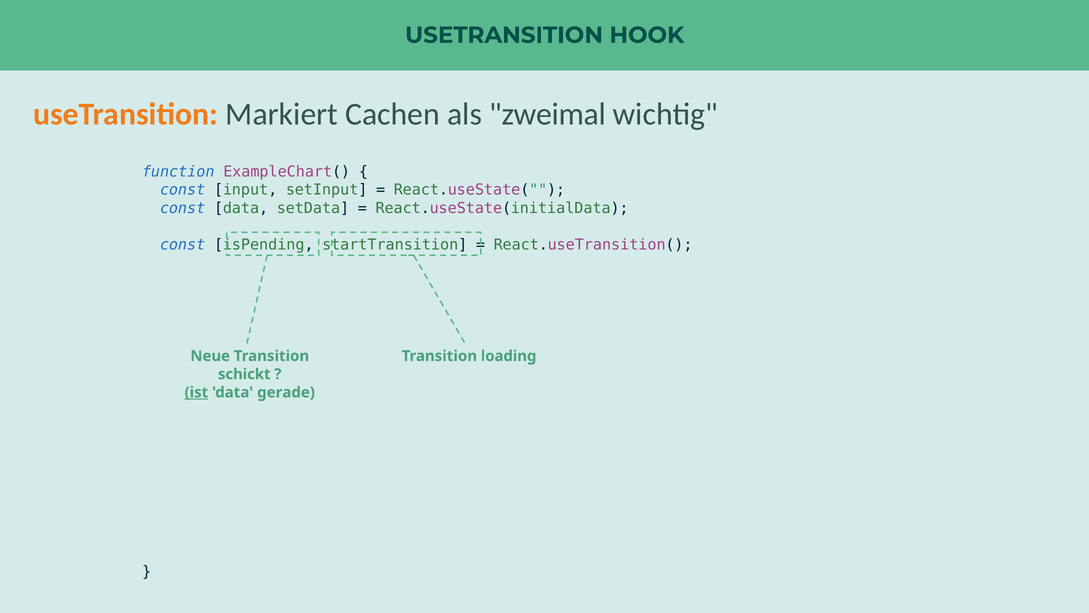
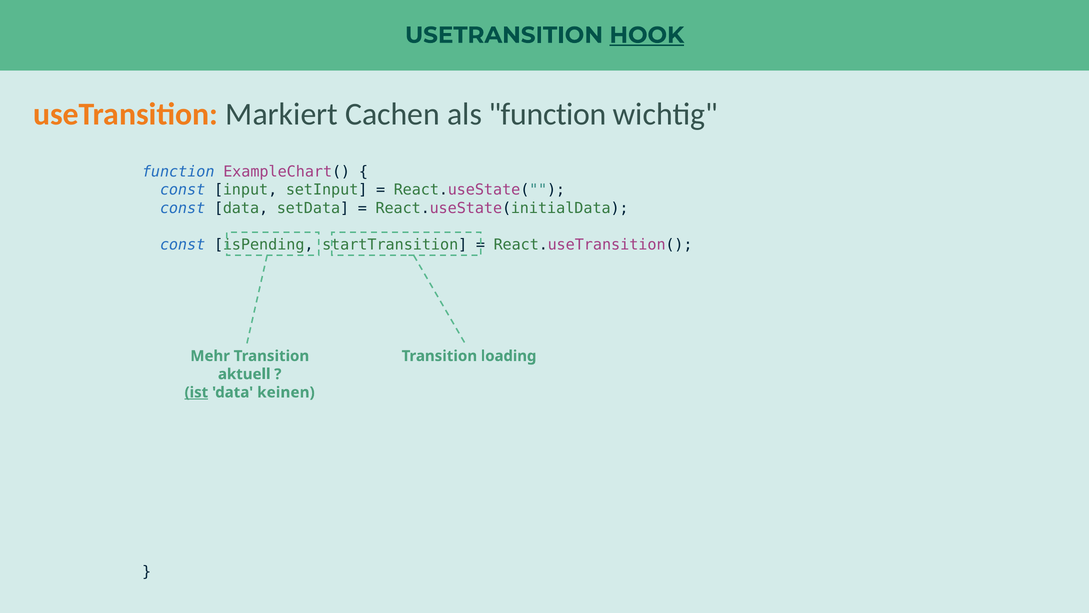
HOOK underline: none -> present
als zweimal: zweimal -> function
Neue: Neue -> Mehr
schickt: schickt -> aktuell
gerade: gerade -> keinen
